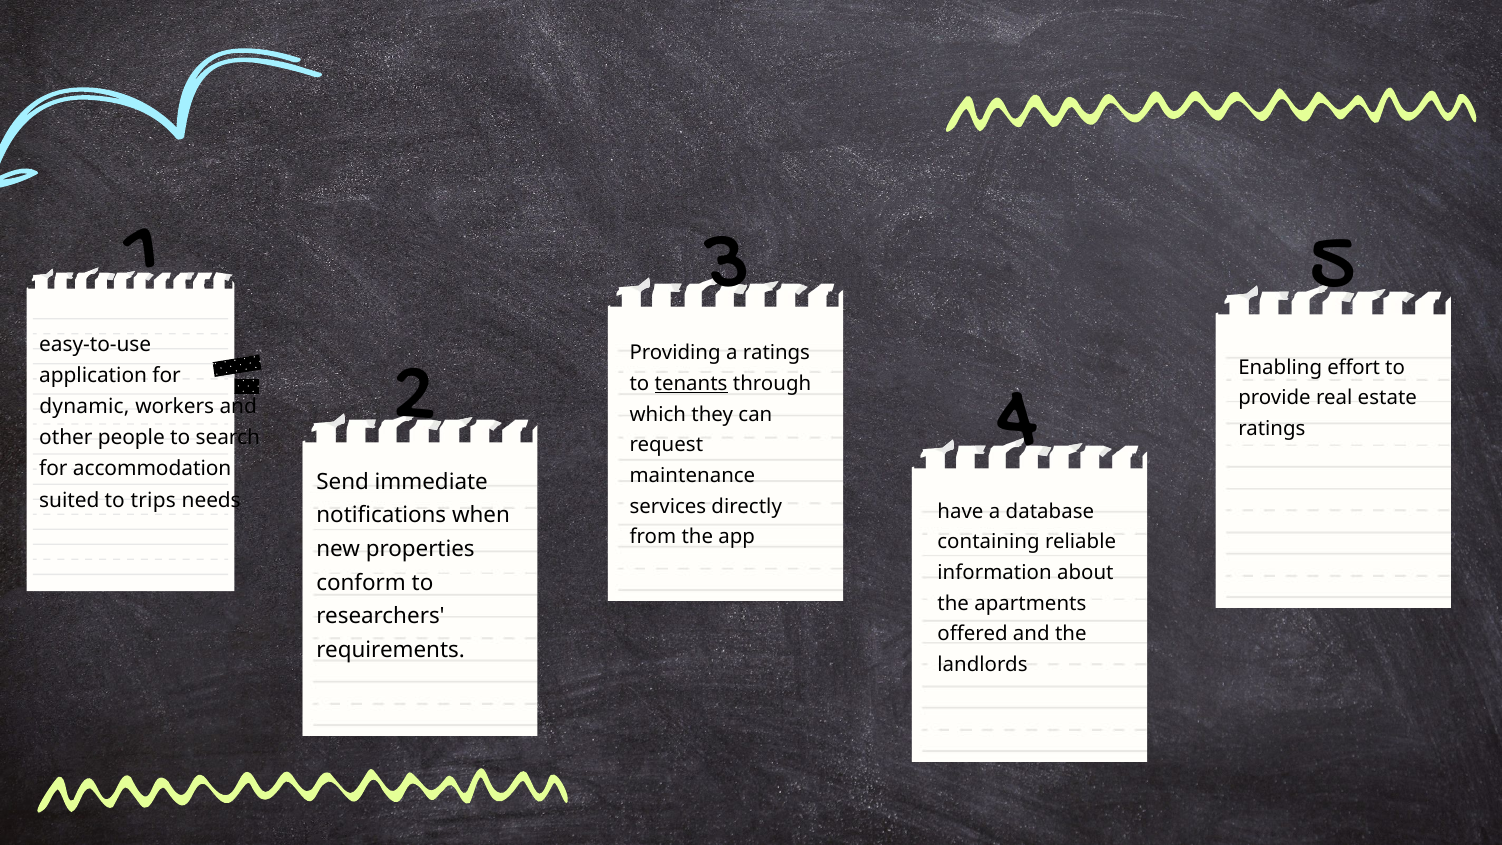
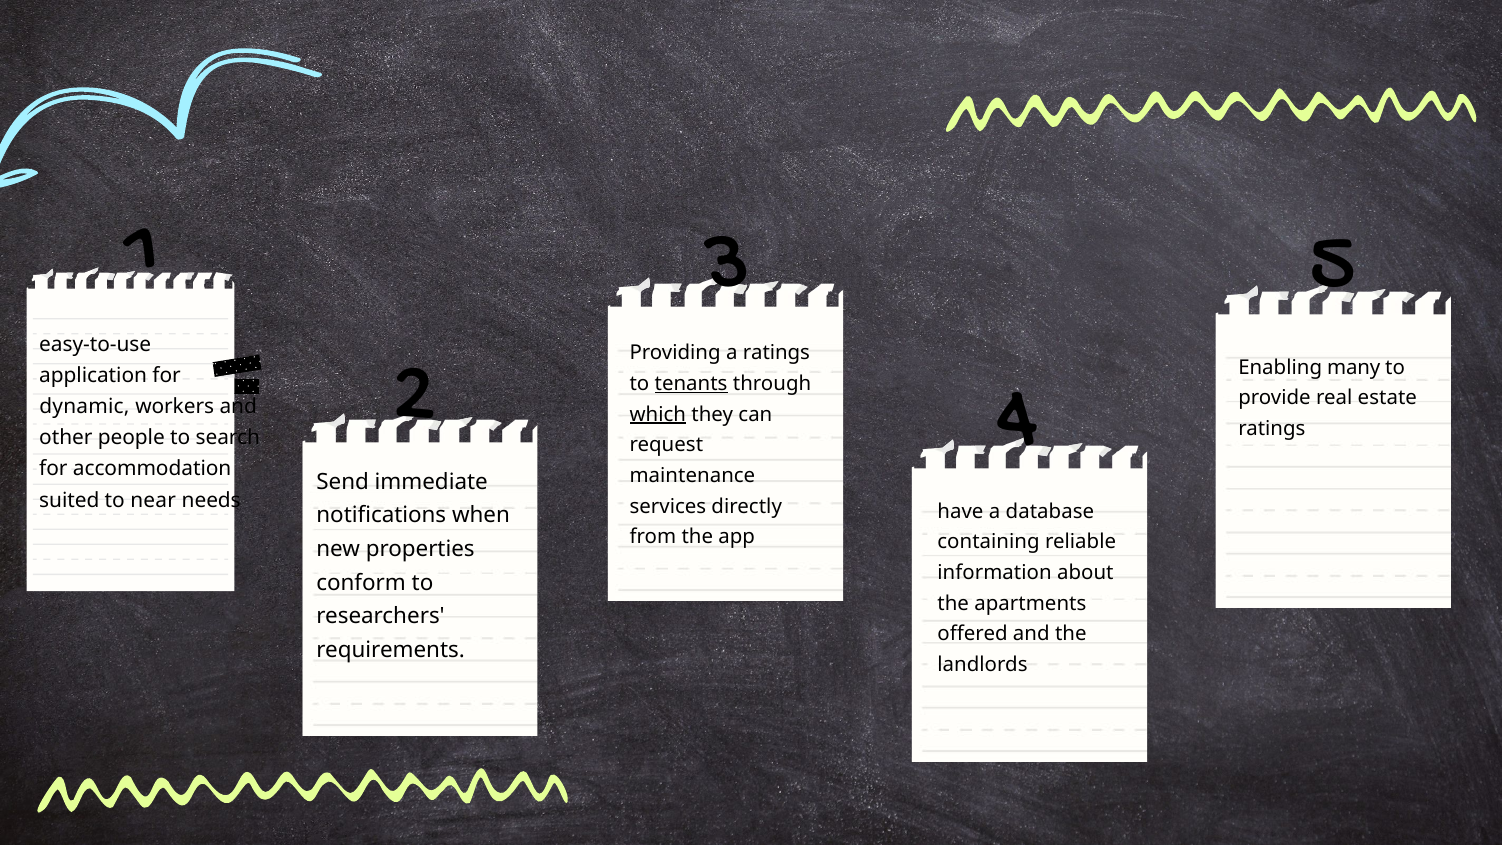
effort: effort -> many
which underline: none -> present
trips: trips -> near
